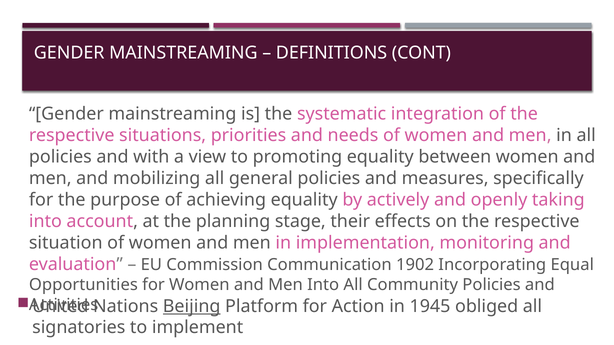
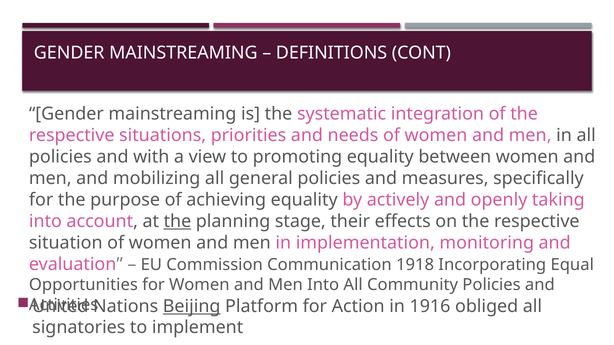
the at (177, 222) underline: none -> present
1902: 1902 -> 1918
1945: 1945 -> 1916
